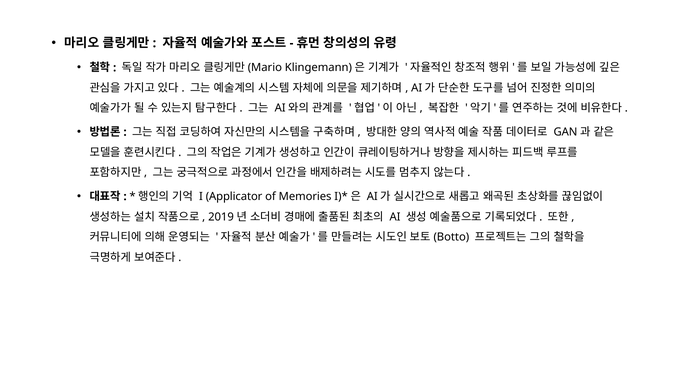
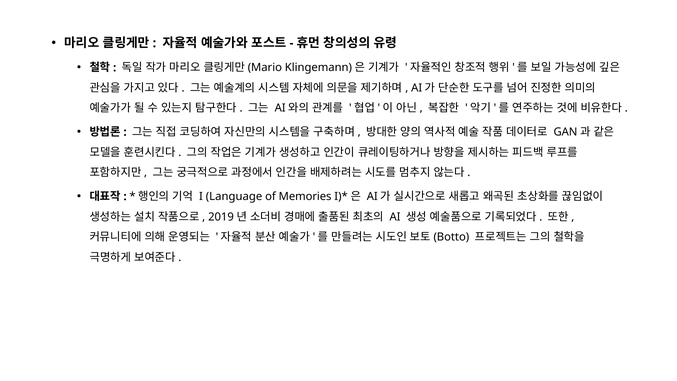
Applicator: Applicator -> Language
